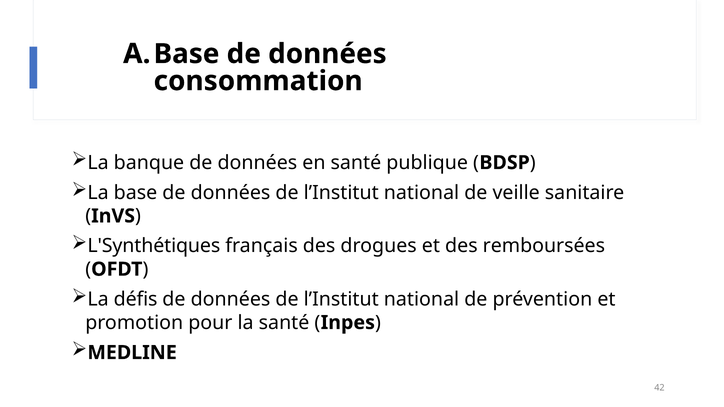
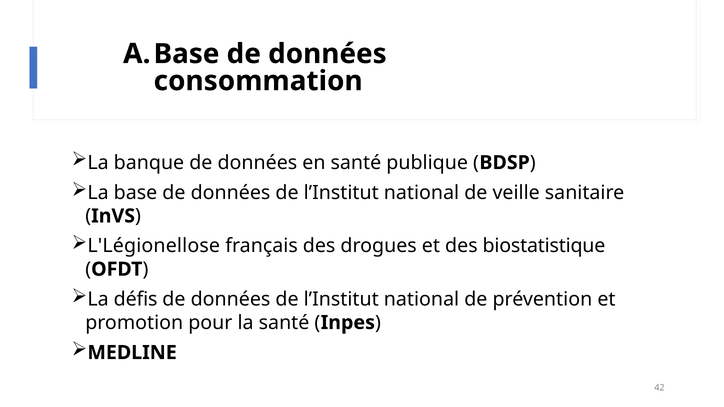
L'Synthétiques: L'Synthétiques -> L'Légionellose
remboursées: remboursées -> biostatistique
